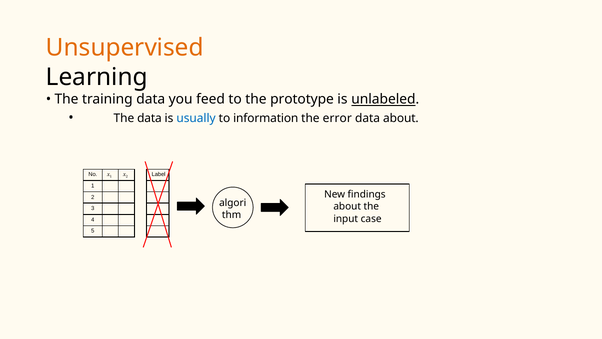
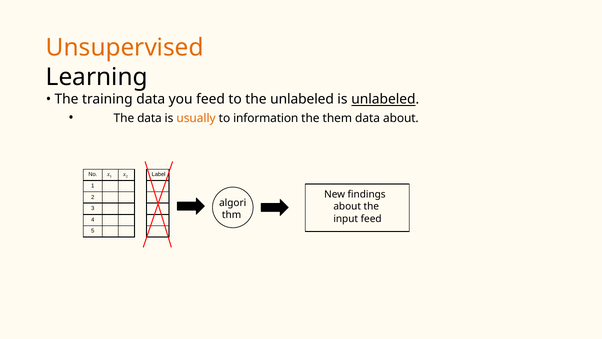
the prototype: prototype -> unlabeled
usually colour: blue -> orange
error: error -> them
input case: case -> feed
